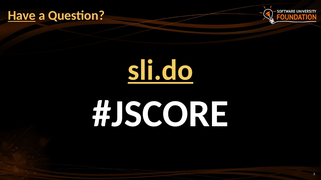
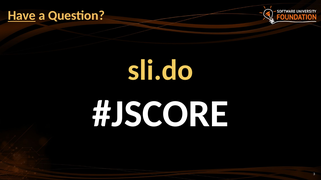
sli.do underline: present -> none
